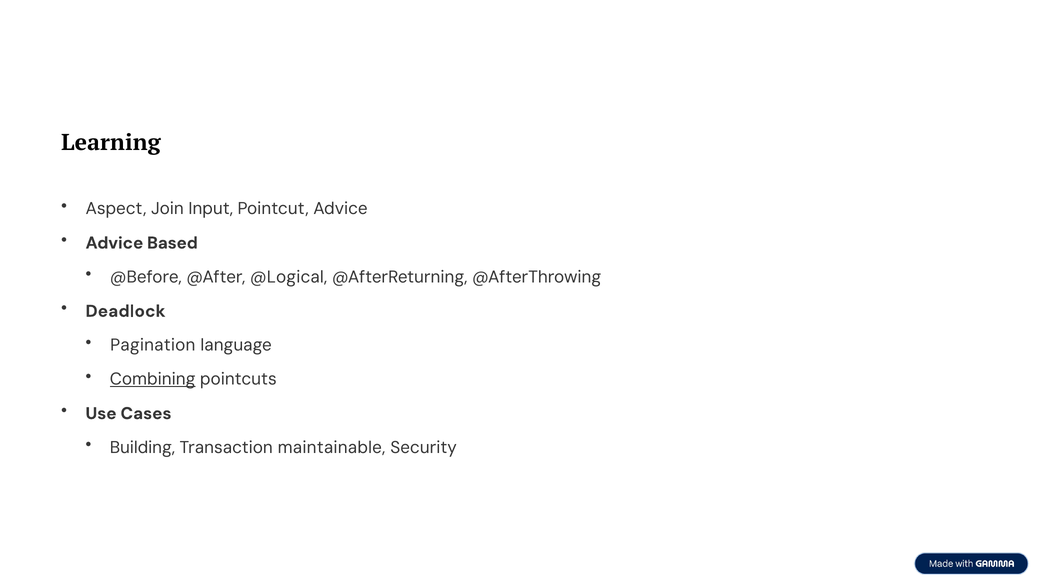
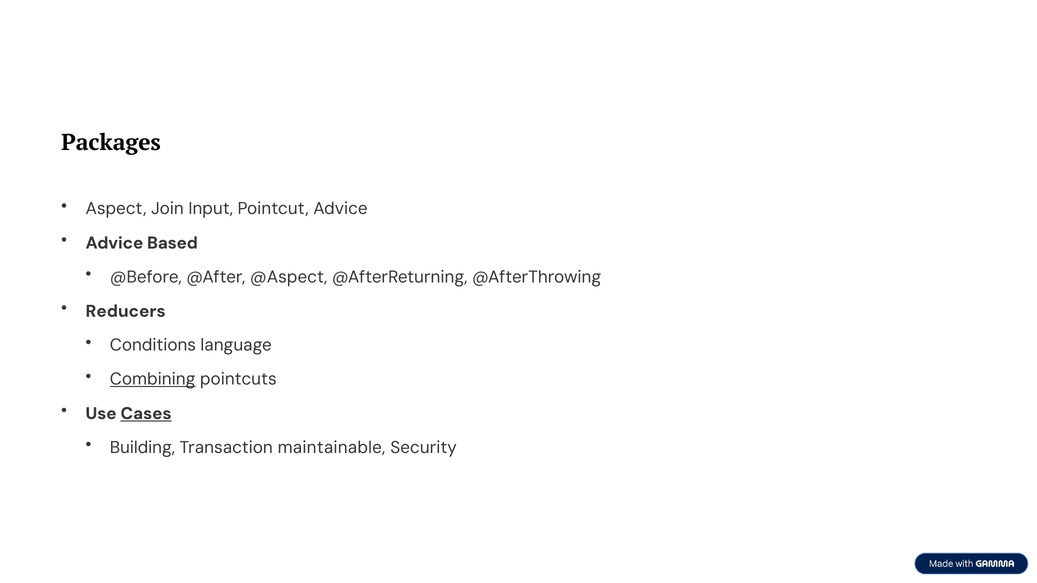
Learning: Learning -> Packages
@Logical: @Logical -> @Aspect
Deadlock: Deadlock -> Reducers
Pagination: Pagination -> Conditions
Cases underline: none -> present
